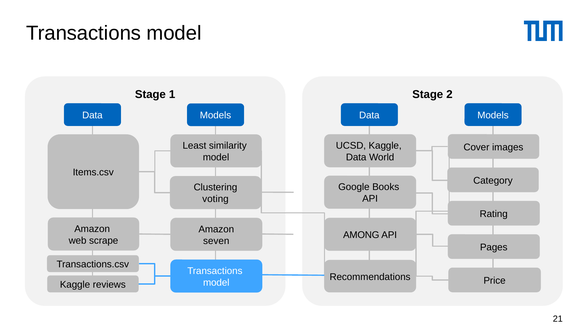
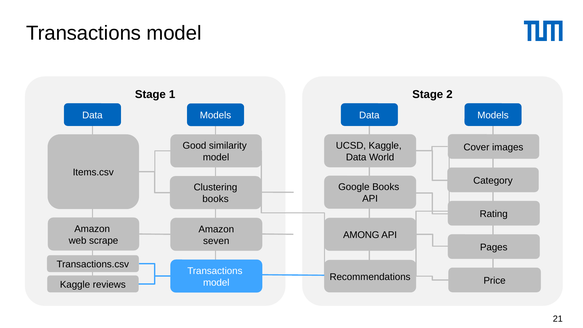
Least: Least -> Good
voting at (215, 199): voting -> books
